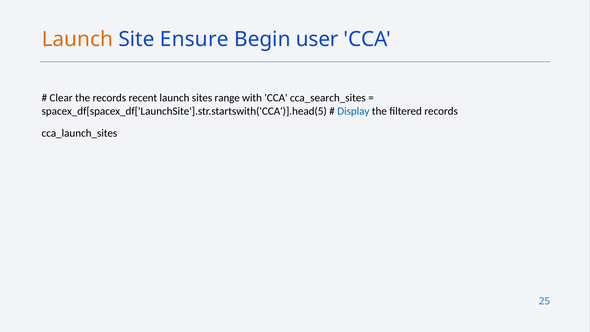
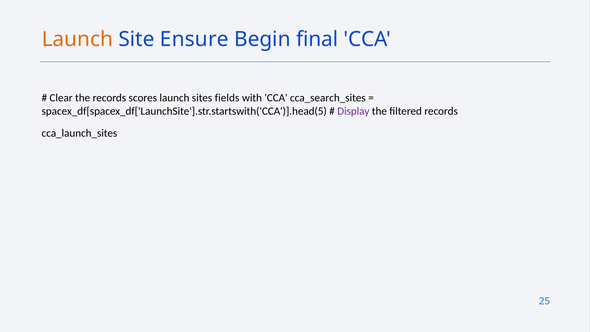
user: user -> final
recent: recent -> scores
range: range -> fields
Display colour: blue -> purple
